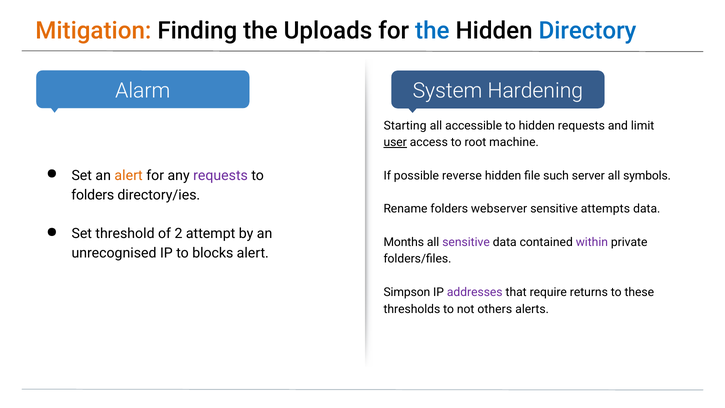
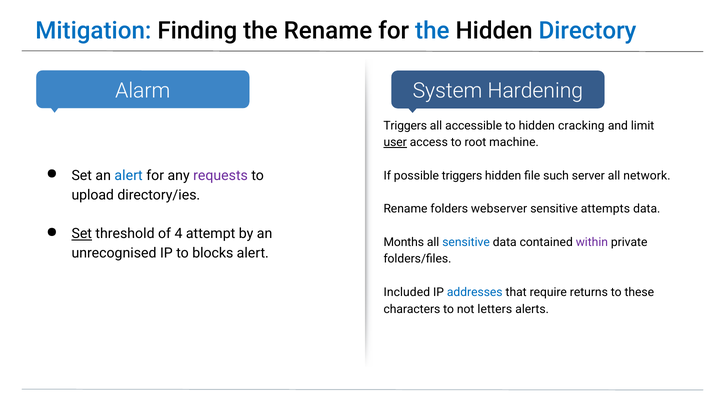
Mitigation colour: orange -> blue
the Uploads: Uploads -> Rename
Starting at (405, 126): Starting -> Triggers
hidden requests: requests -> cracking
alert at (129, 175) colour: orange -> blue
possible reverse: reverse -> triggers
symbols: symbols -> network
folders at (93, 195): folders -> upload
Set at (82, 234) underline: none -> present
2: 2 -> 4
sensitive at (466, 242) colour: purple -> blue
Simpson: Simpson -> Included
addresses colour: purple -> blue
thresholds: thresholds -> characters
others: others -> letters
